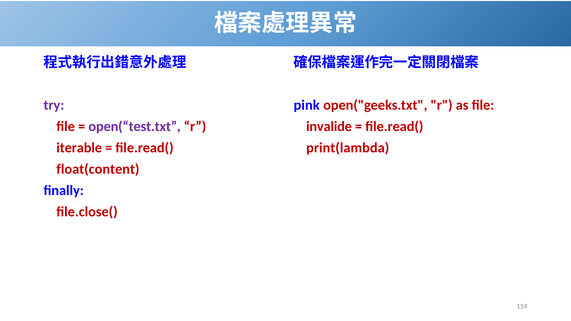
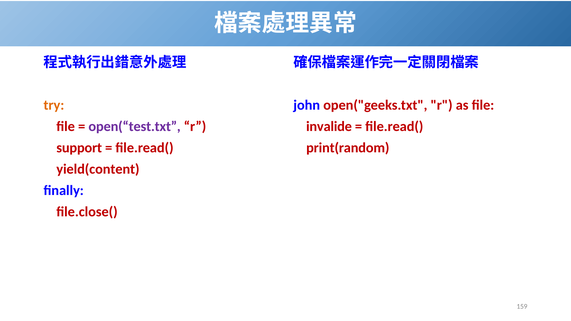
try colour: purple -> orange
pink: pink -> john
iterable: iterable -> support
print(lambda: print(lambda -> print(random
float(content: float(content -> yield(content
